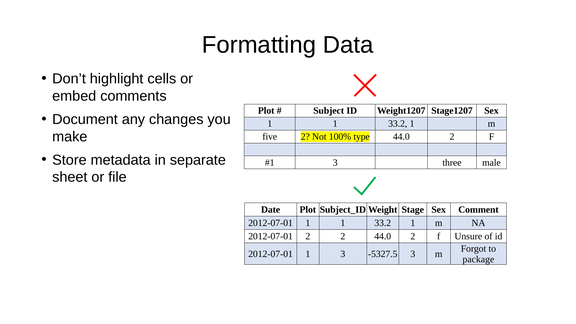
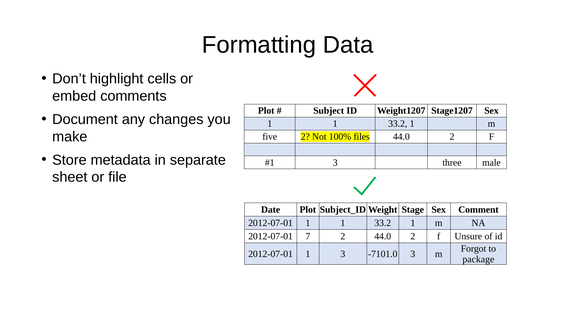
type: type -> files
2012-07-01 2: 2 -> 7
-5327.5: -5327.5 -> -7101.0
